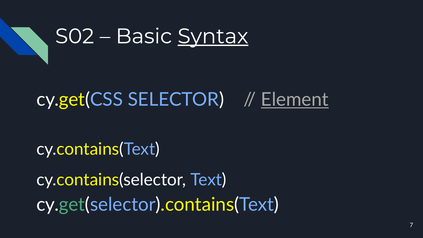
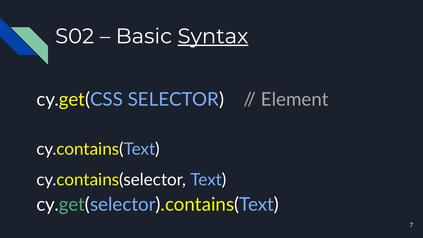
Element underline: present -> none
